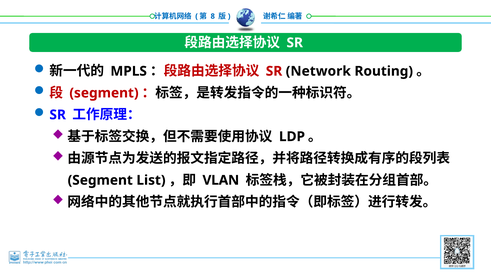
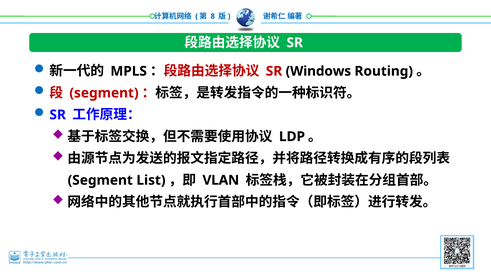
Network: Network -> Windows
